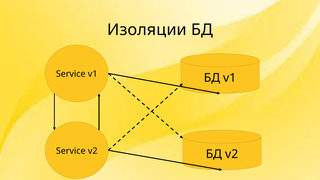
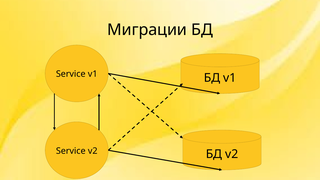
Изоляции: Изоляции -> Миграции
